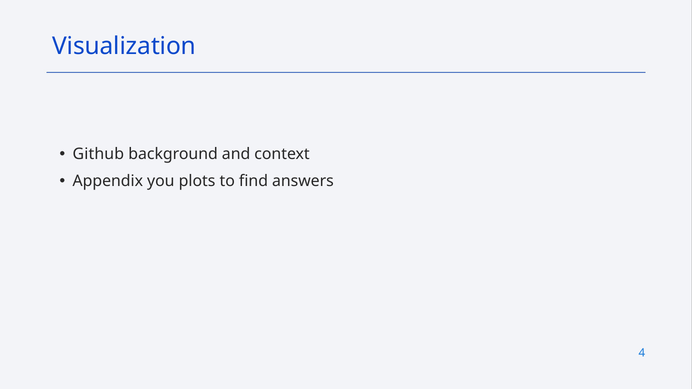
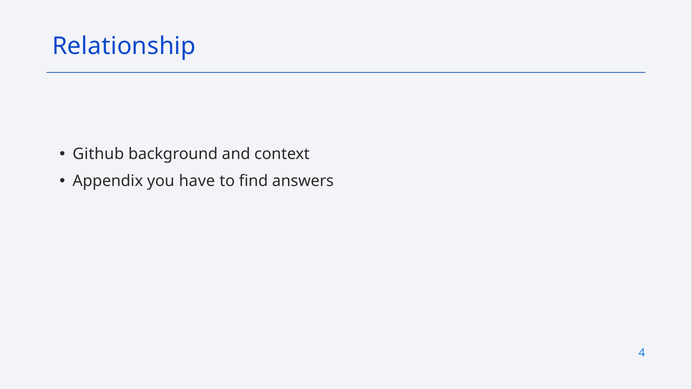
Visualization: Visualization -> Relationship
plots: plots -> have
